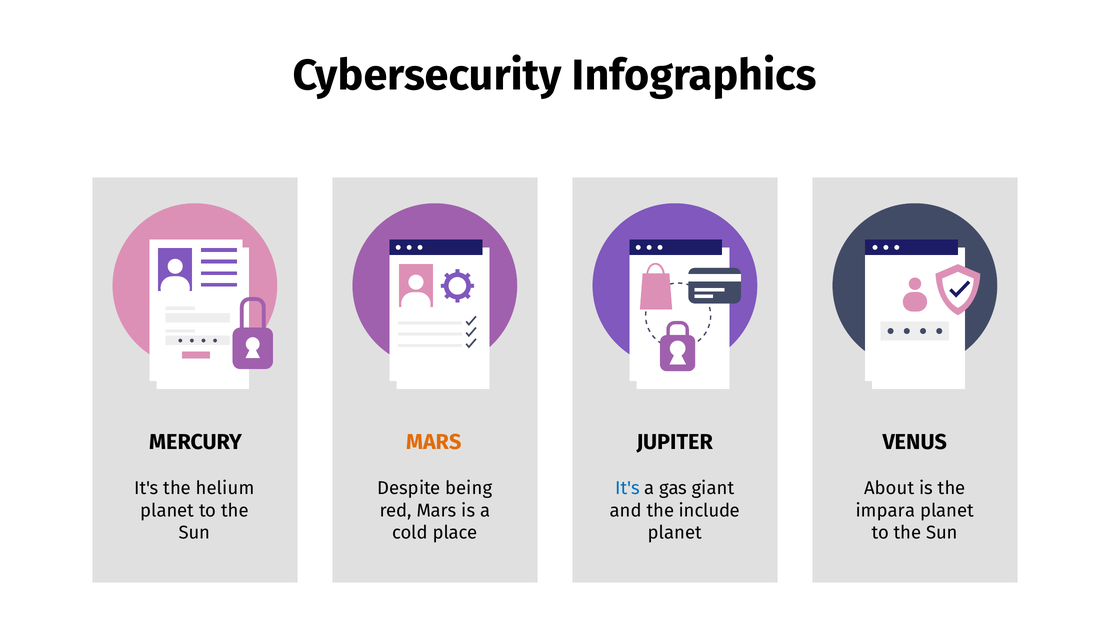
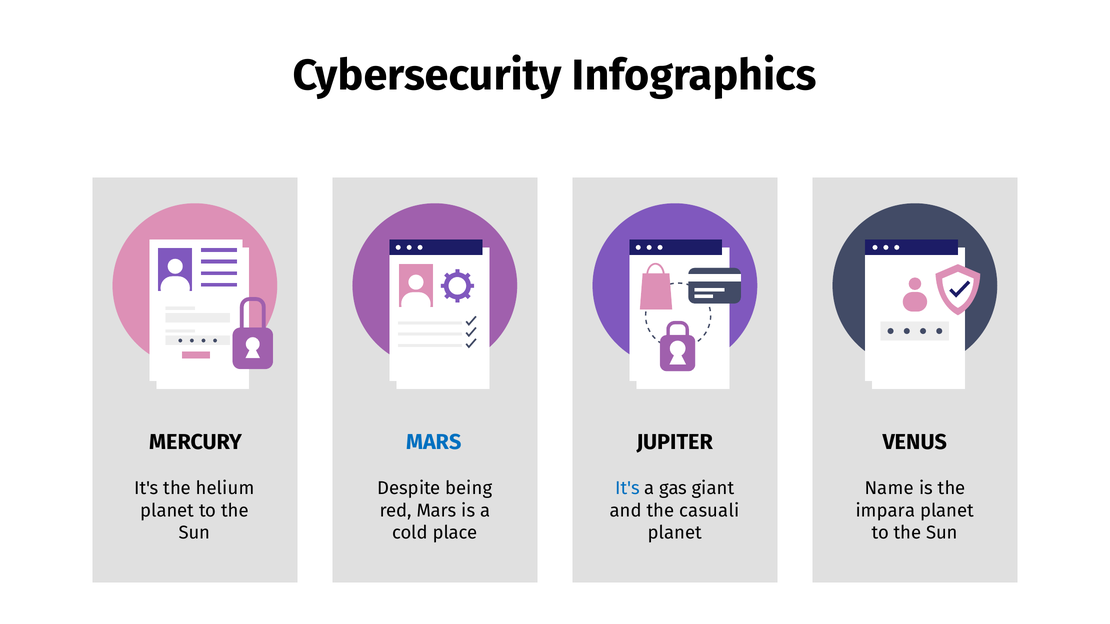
MARS at (434, 442) colour: orange -> blue
About: About -> Name
include: include -> casuali
